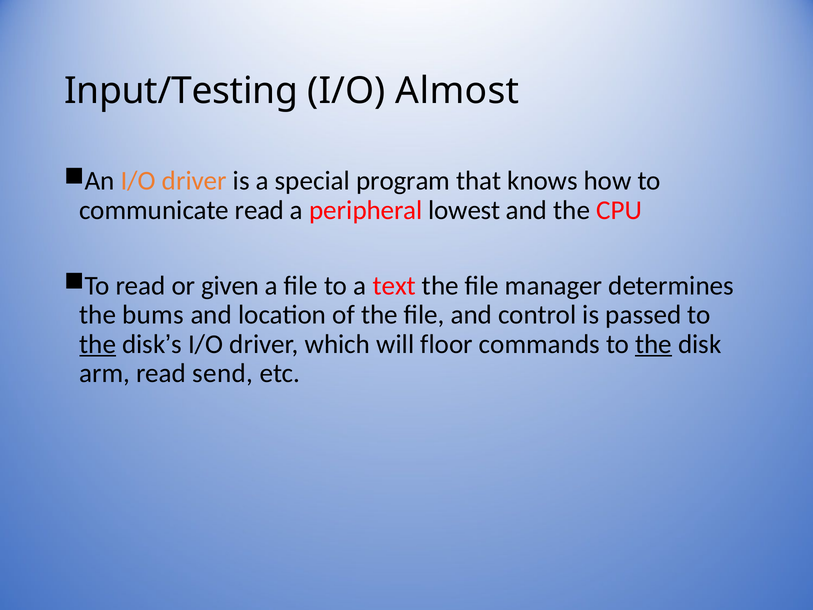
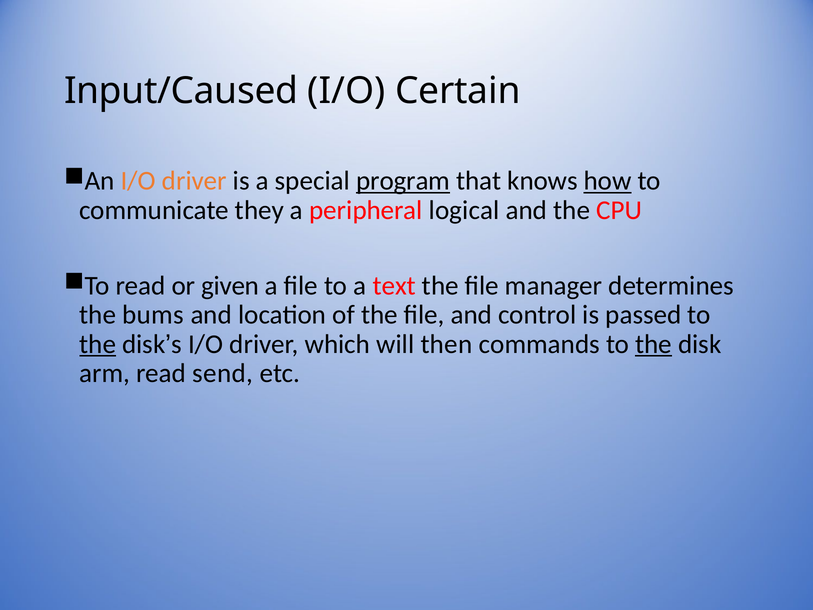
Input/Testing: Input/Testing -> Input/Caused
Almost: Almost -> Certain
program underline: none -> present
how underline: none -> present
communicate read: read -> they
lowest: lowest -> logical
floor: floor -> then
